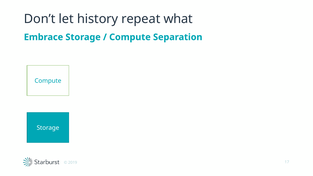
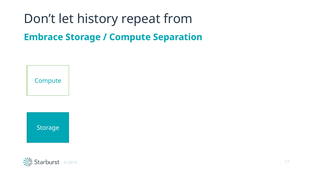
what: what -> from
